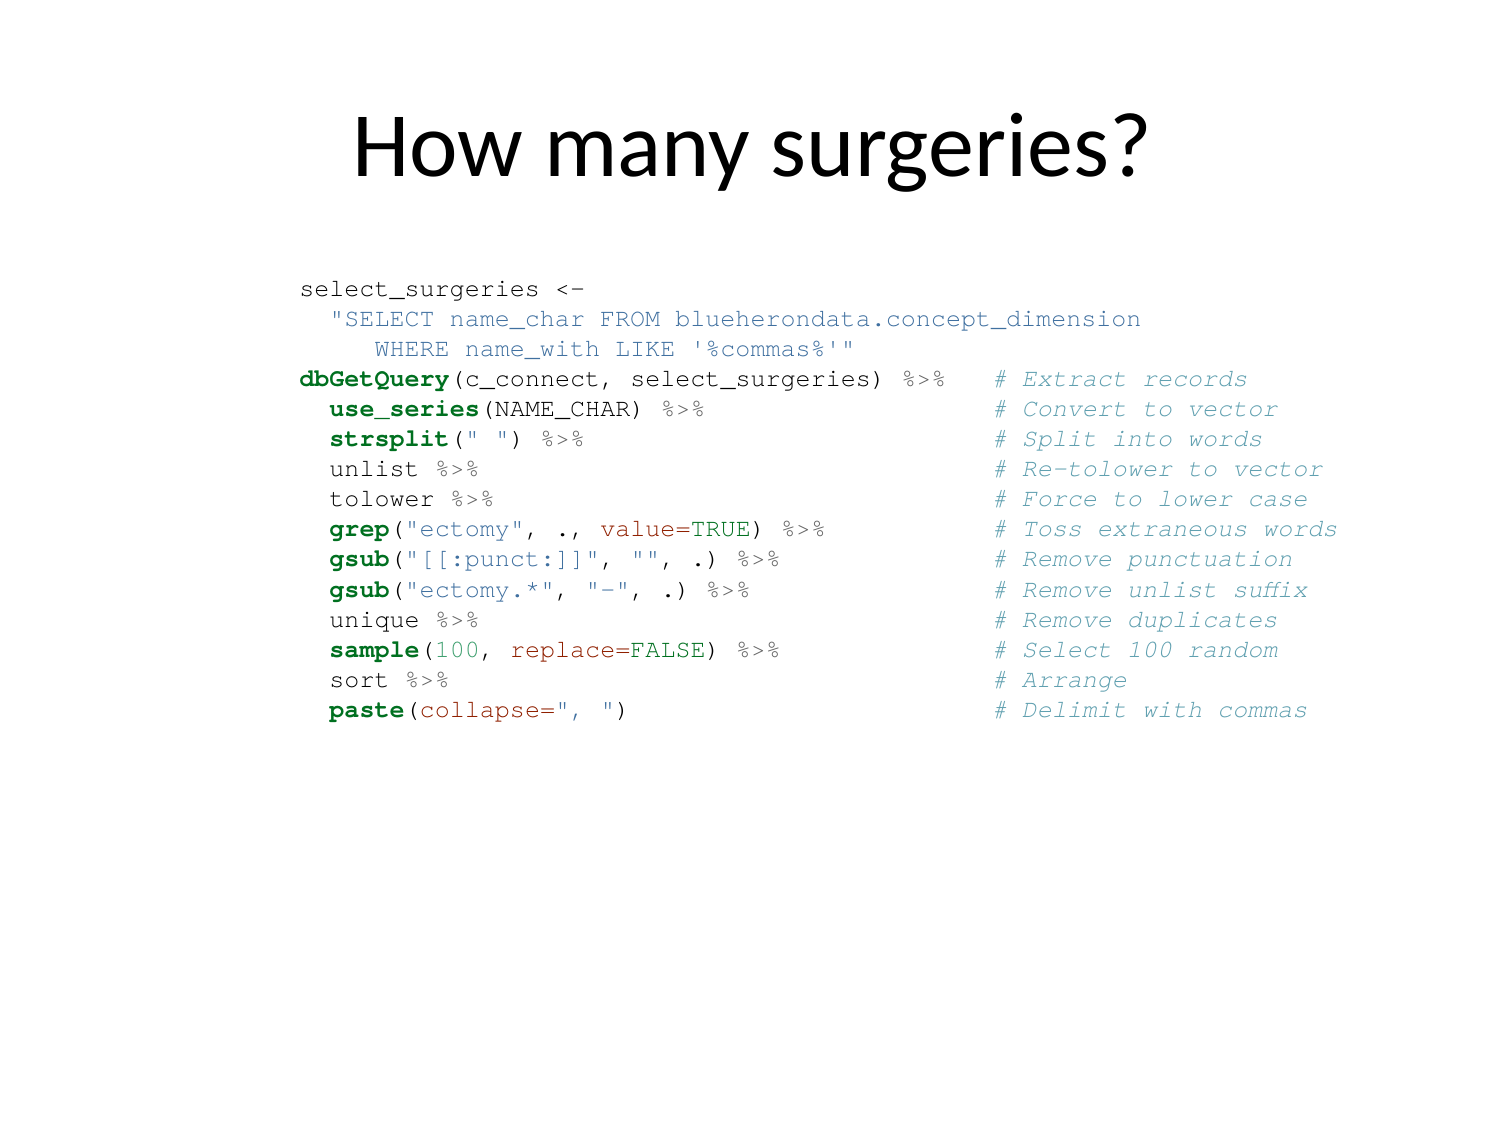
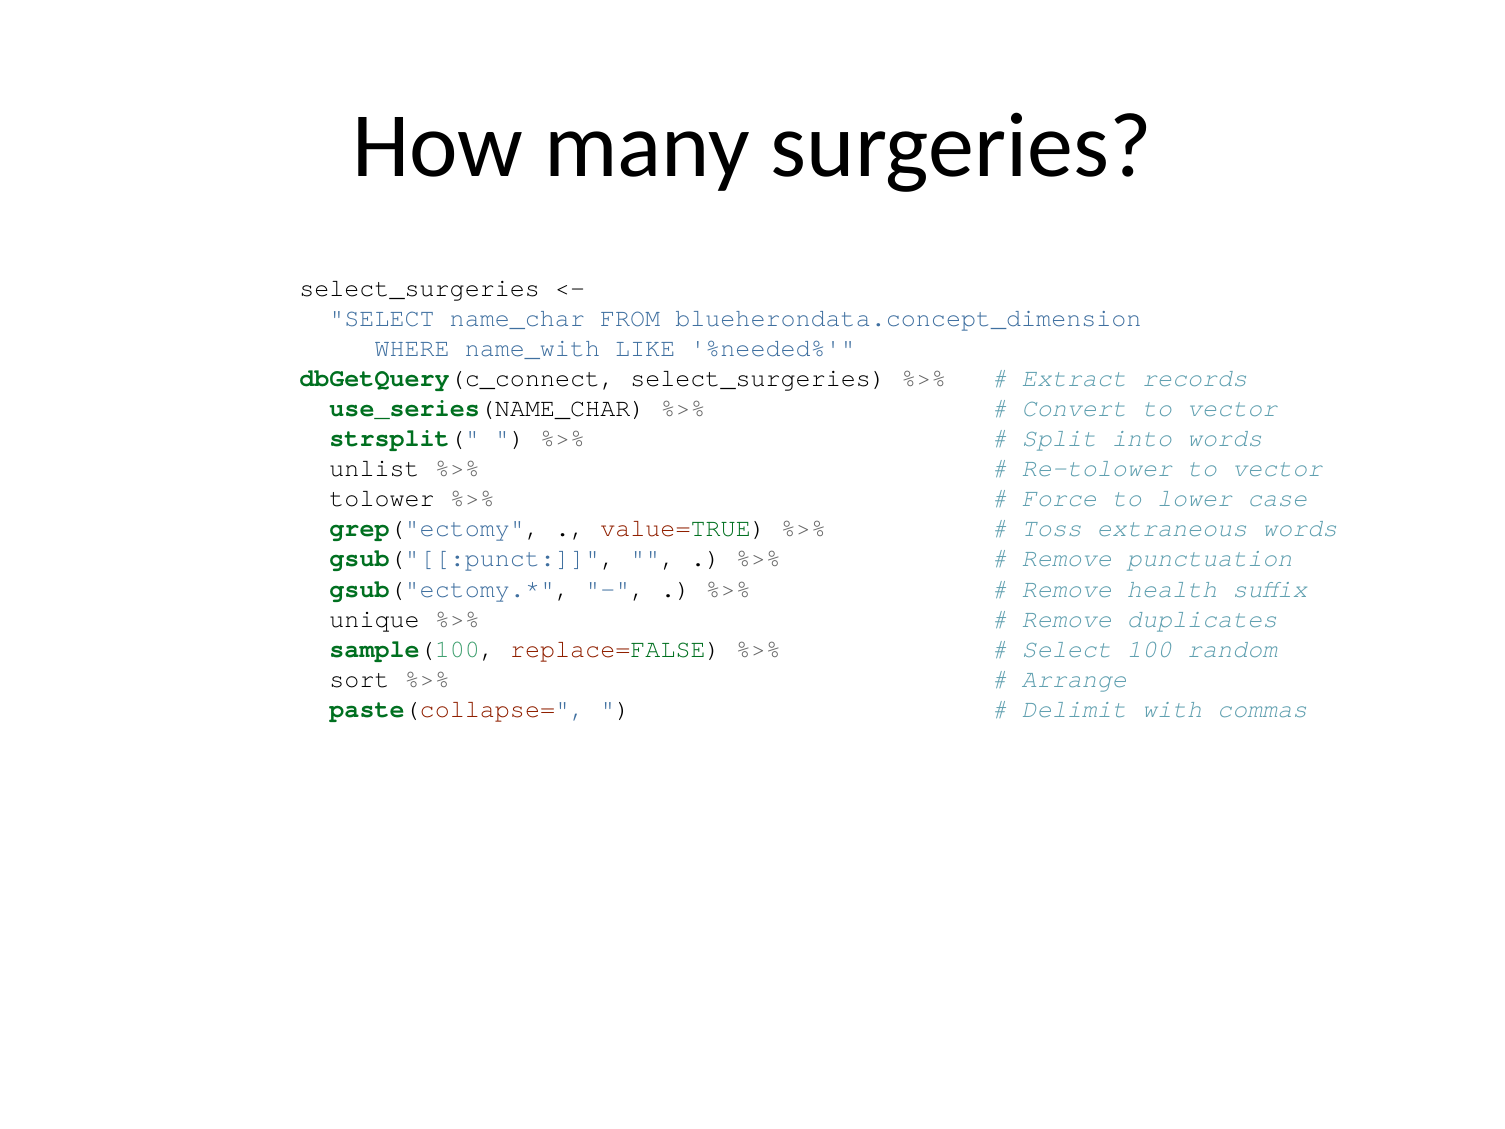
%commas%: %commas% -> %needed%
Remove unlist: unlist -> health
